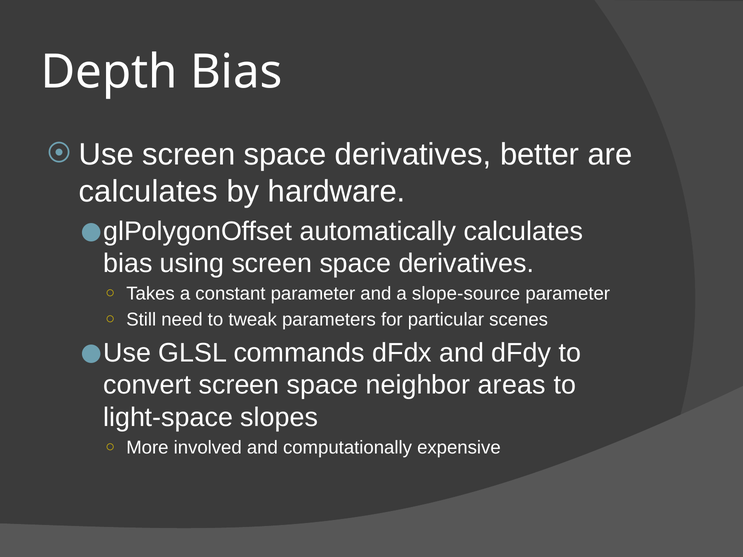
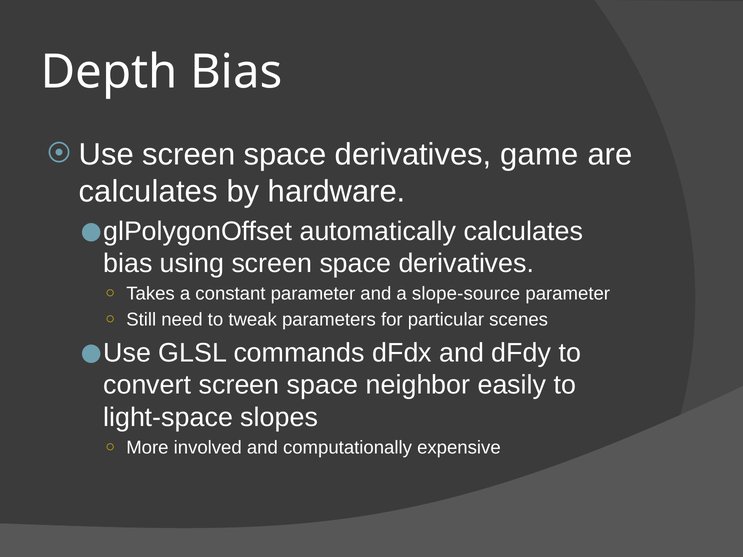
better: better -> game
areas: areas -> easily
